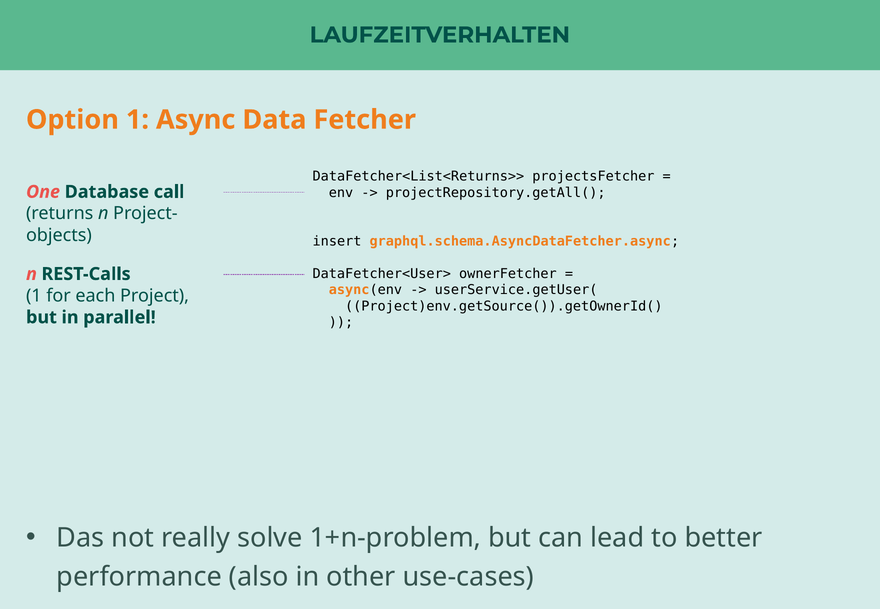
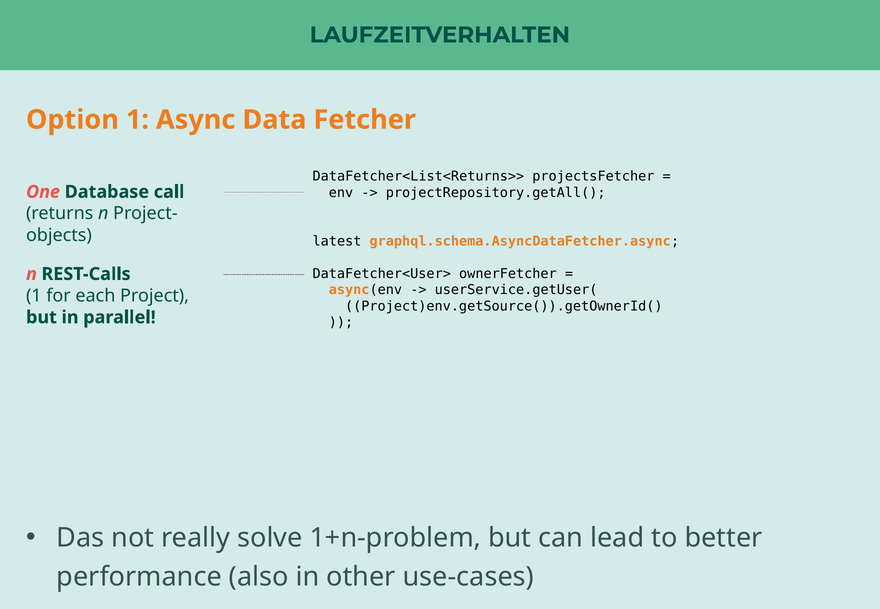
insert: insert -> latest
